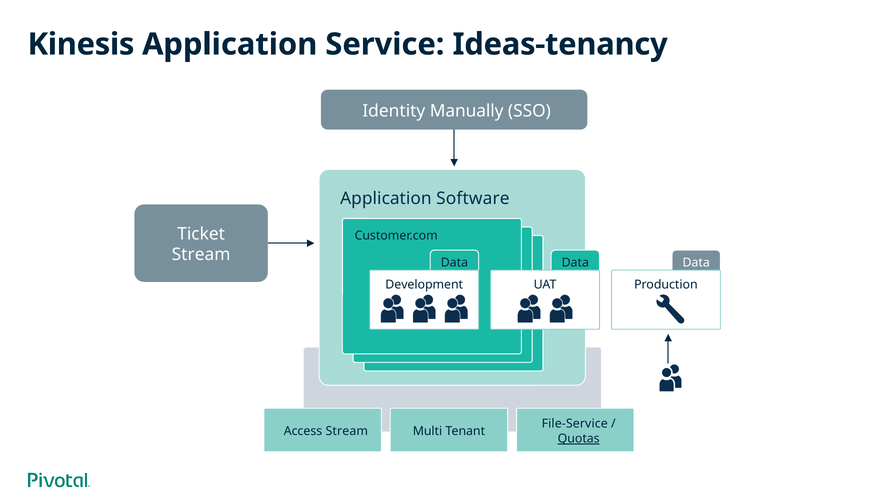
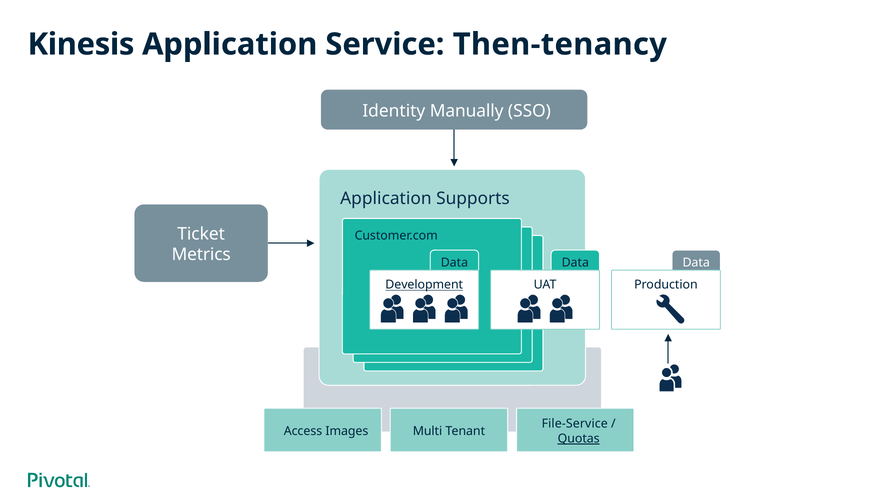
Ideas-tenancy: Ideas-tenancy -> Then-tenancy
Software: Software -> Supports
Stream at (201, 255): Stream -> Metrics
Development underline: none -> present
Access Stream: Stream -> Images
